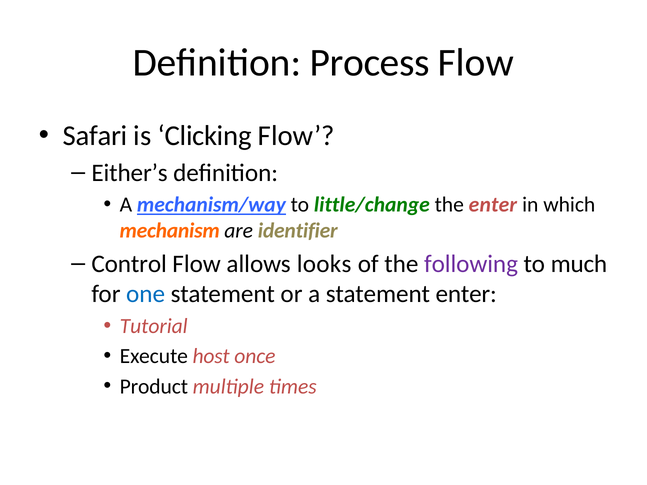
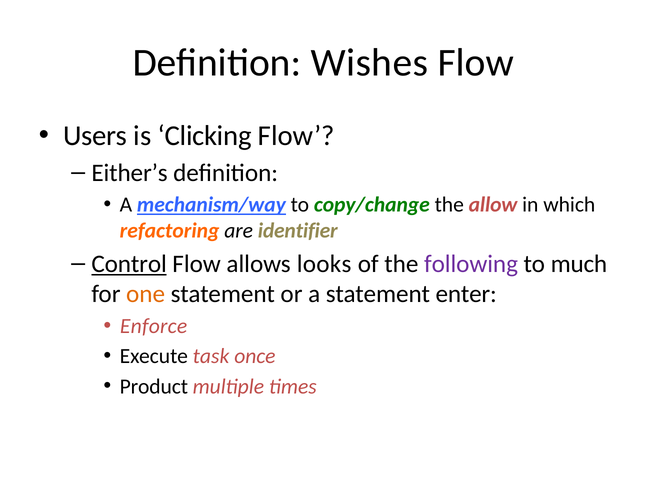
Process: Process -> Wishes
Safari: Safari -> Users
little/change: little/change -> copy/change
the enter: enter -> allow
mechanism: mechanism -> refactoring
Control underline: none -> present
one colour: blue -> orange
Tutorial: Tutorial -> Enforce
host: host -> task
